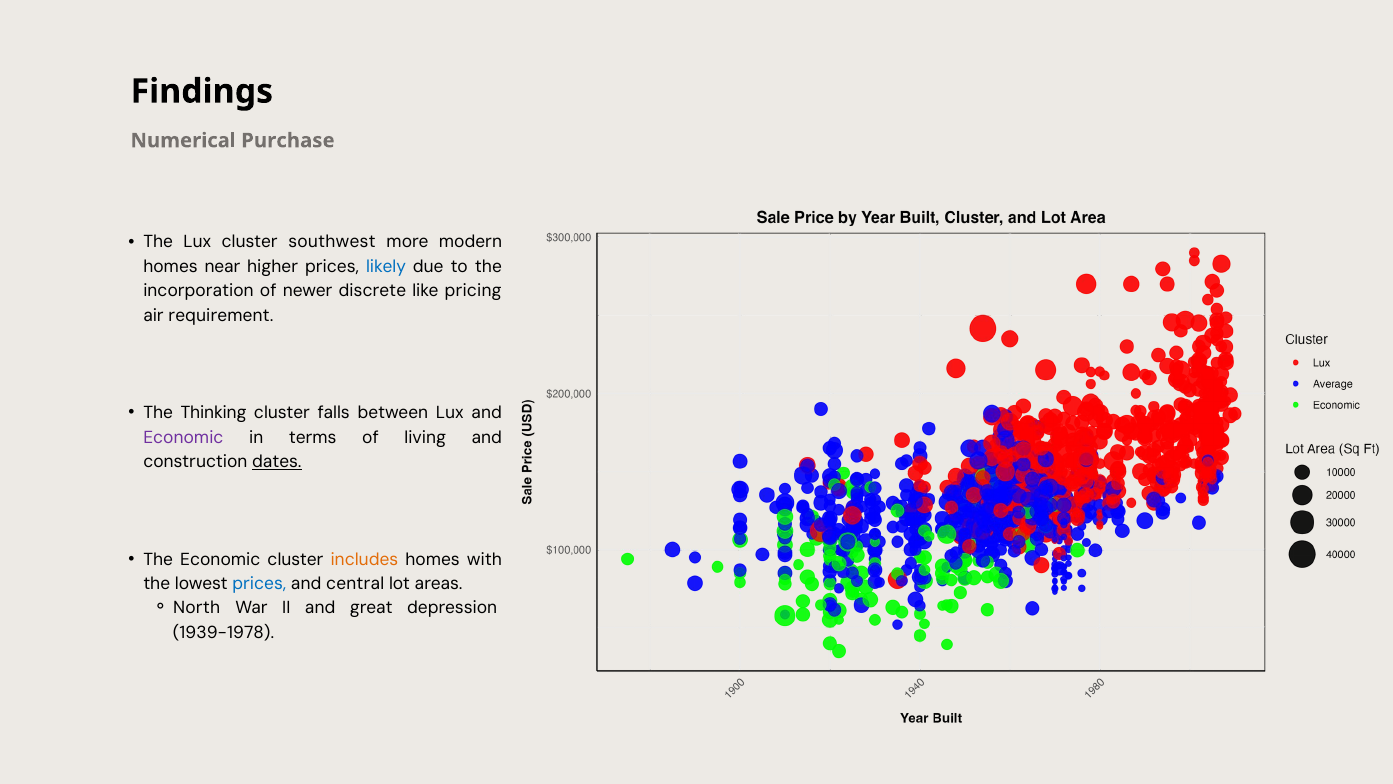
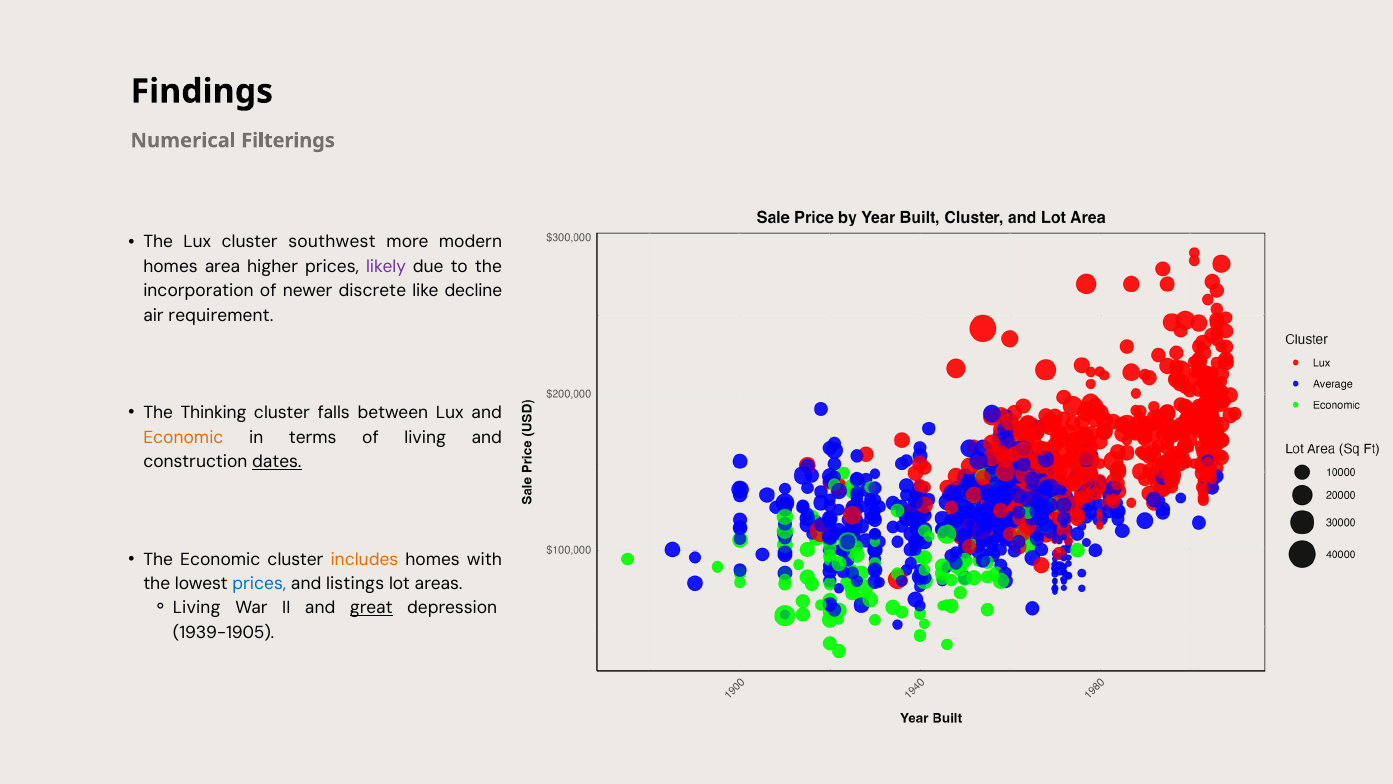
Purchase: Purchase -> Filterings
near: near -> area
likely colour: blue -> purple
pricing: pricing -> decline
Economic at (183, 437) colour: purple -> orange
central: central -> listings
North at (197, 608): North -> Living
great underline: none -> present
1939-1978: 1939-1978 -> 1939-1905
